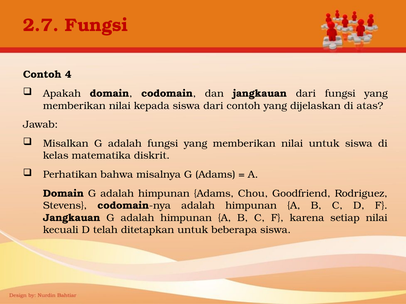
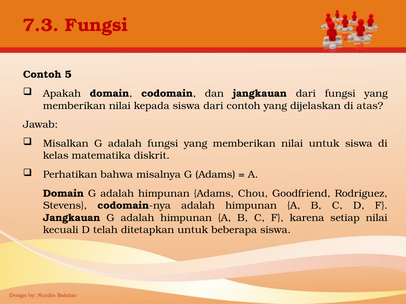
2.7: 2.7 -> 7.3
4: 4 -> 5
